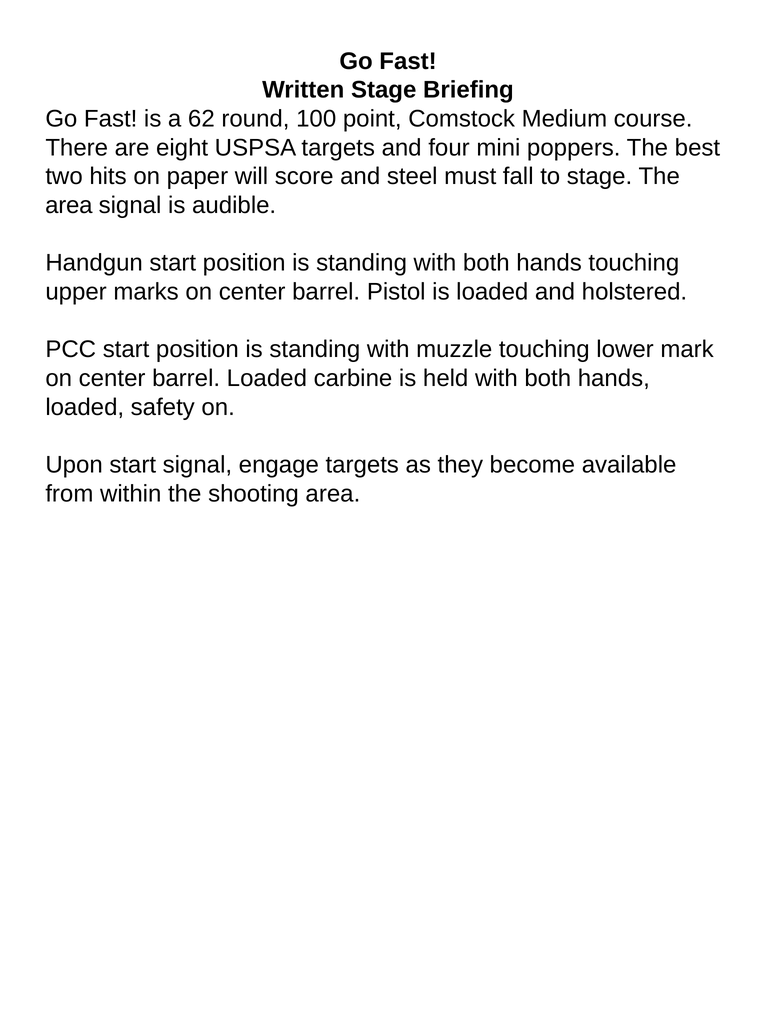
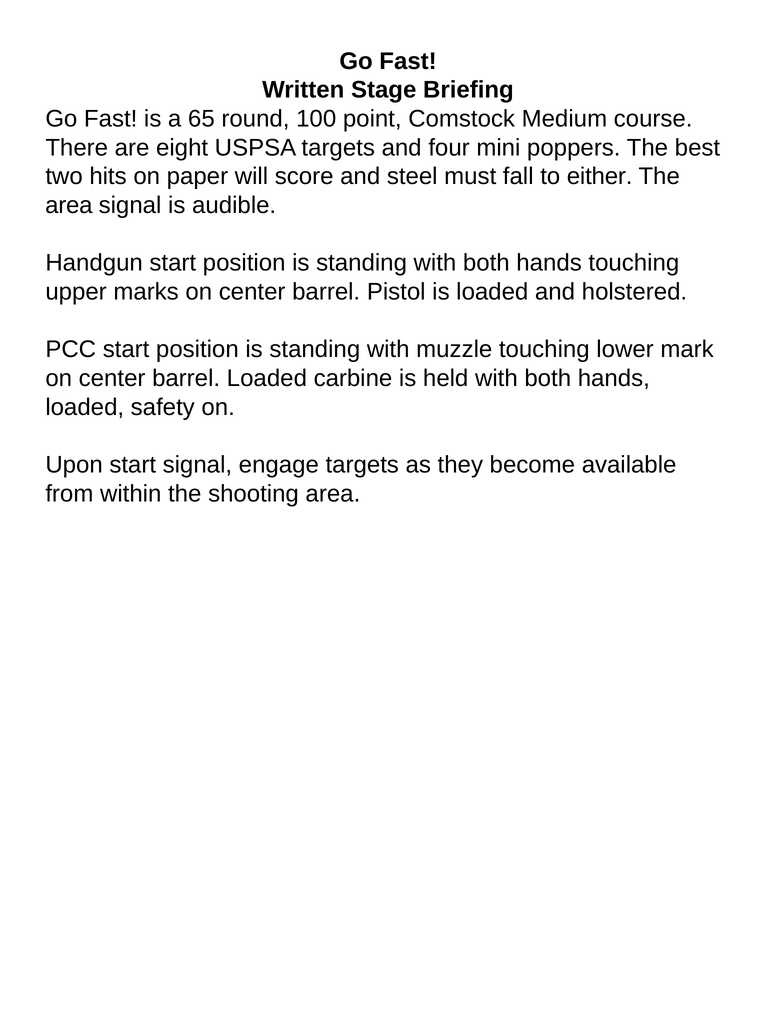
62: 62 -> 65
to stage: stage -> either
